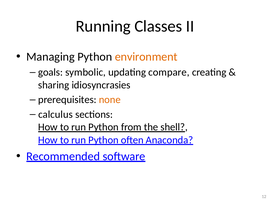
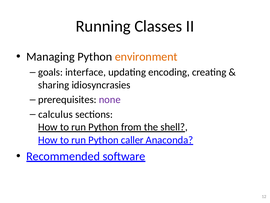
symbolic: symbolic -> interface
compare: compare -> encoding
none colour: orange -> purple
often: often -> caller
